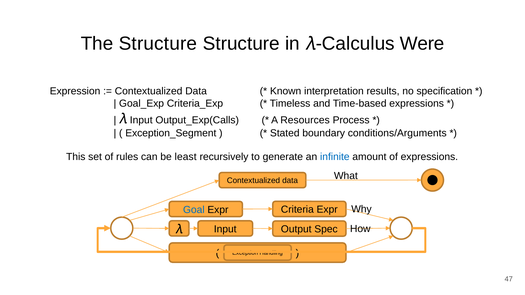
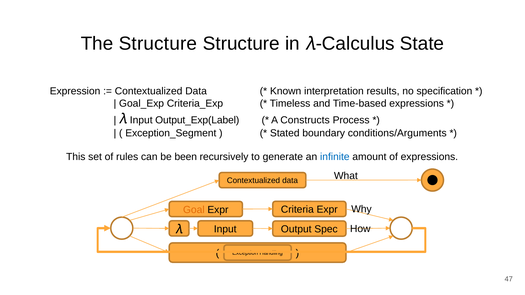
Were: Were -> State
Output_Exp(Calls: Output_Exp(Calls -> Output_Exp(Label
Resources: Resources -> Constructs
least: least -> been
Goal colour: blue -> orange
